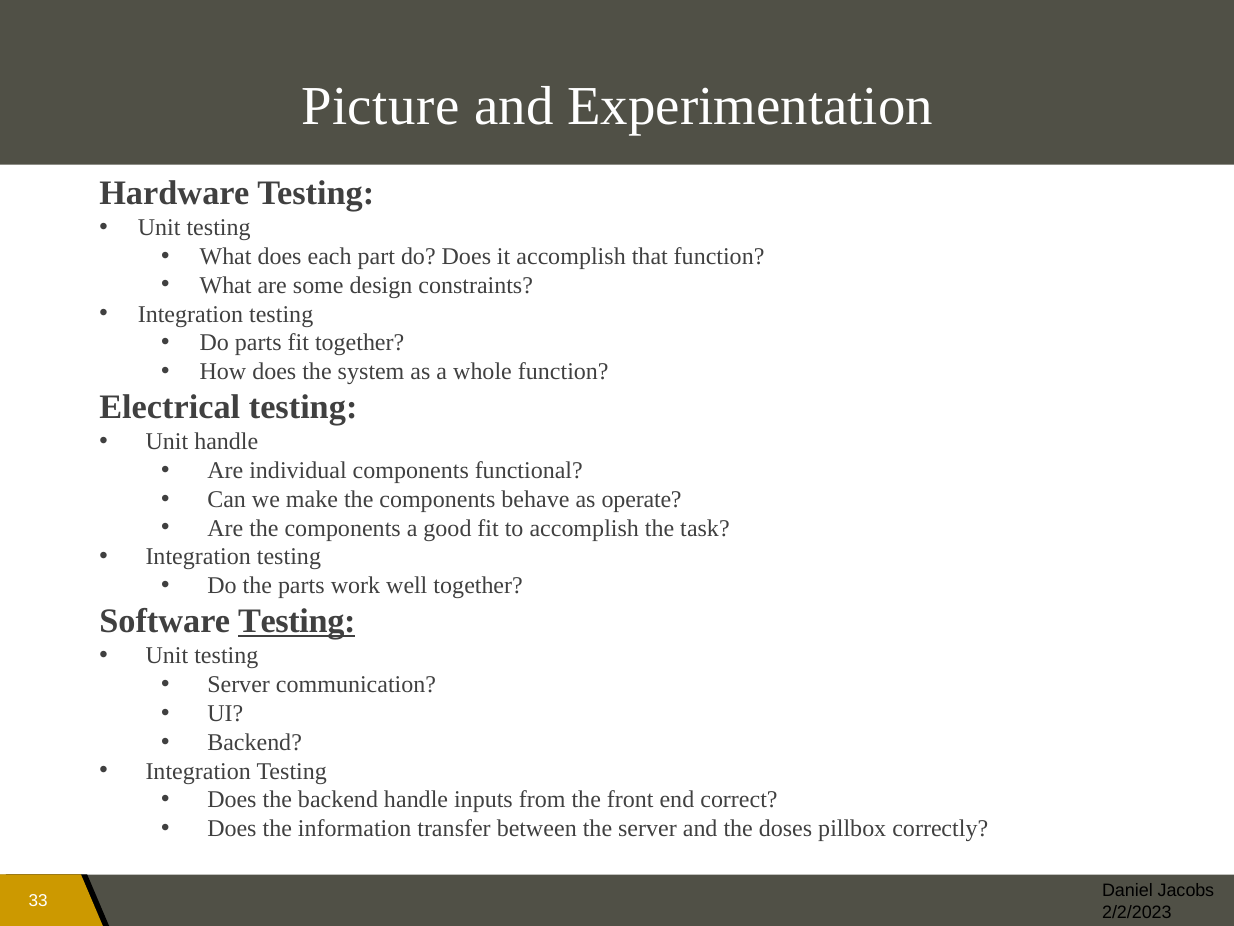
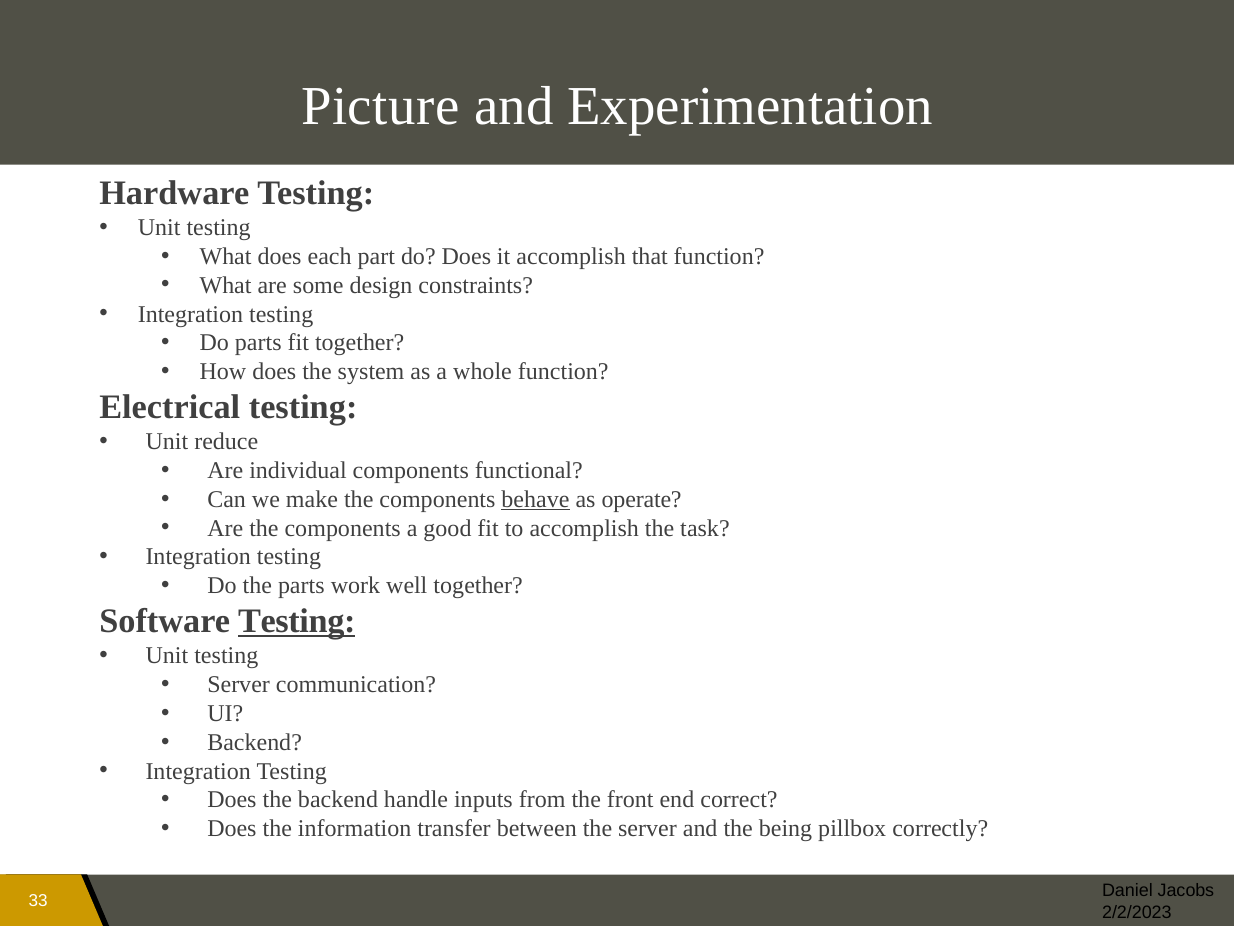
Unit handle: handle -> reduce
behave underline: none -> present
doses: doses -> being
